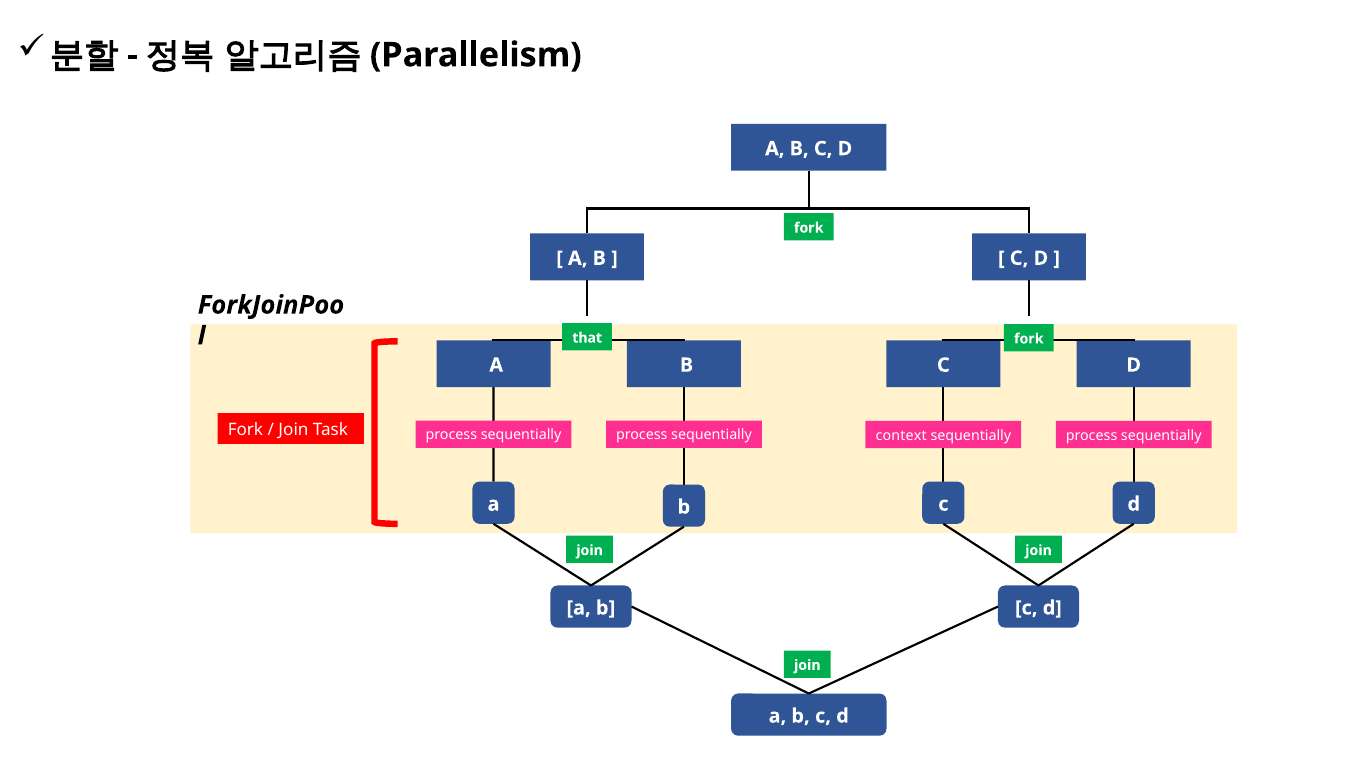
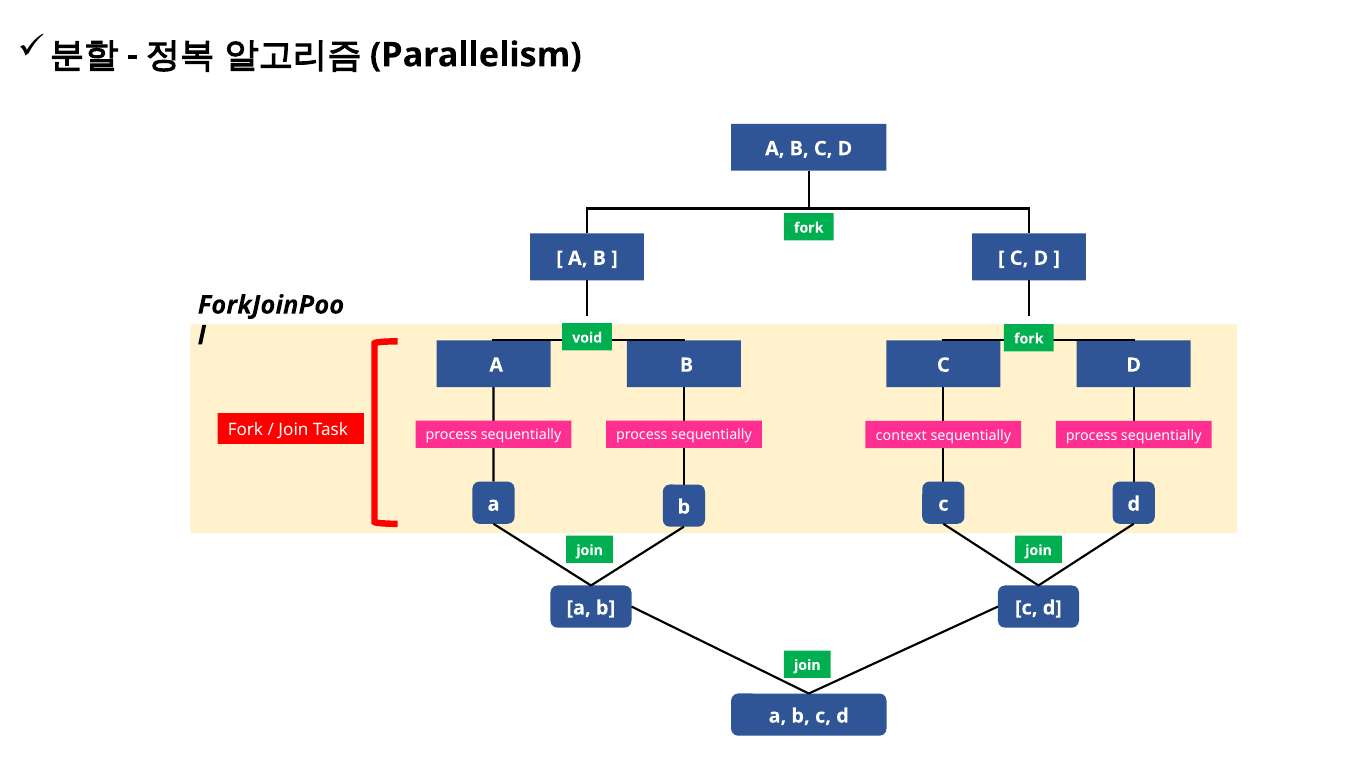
that: that -> void
